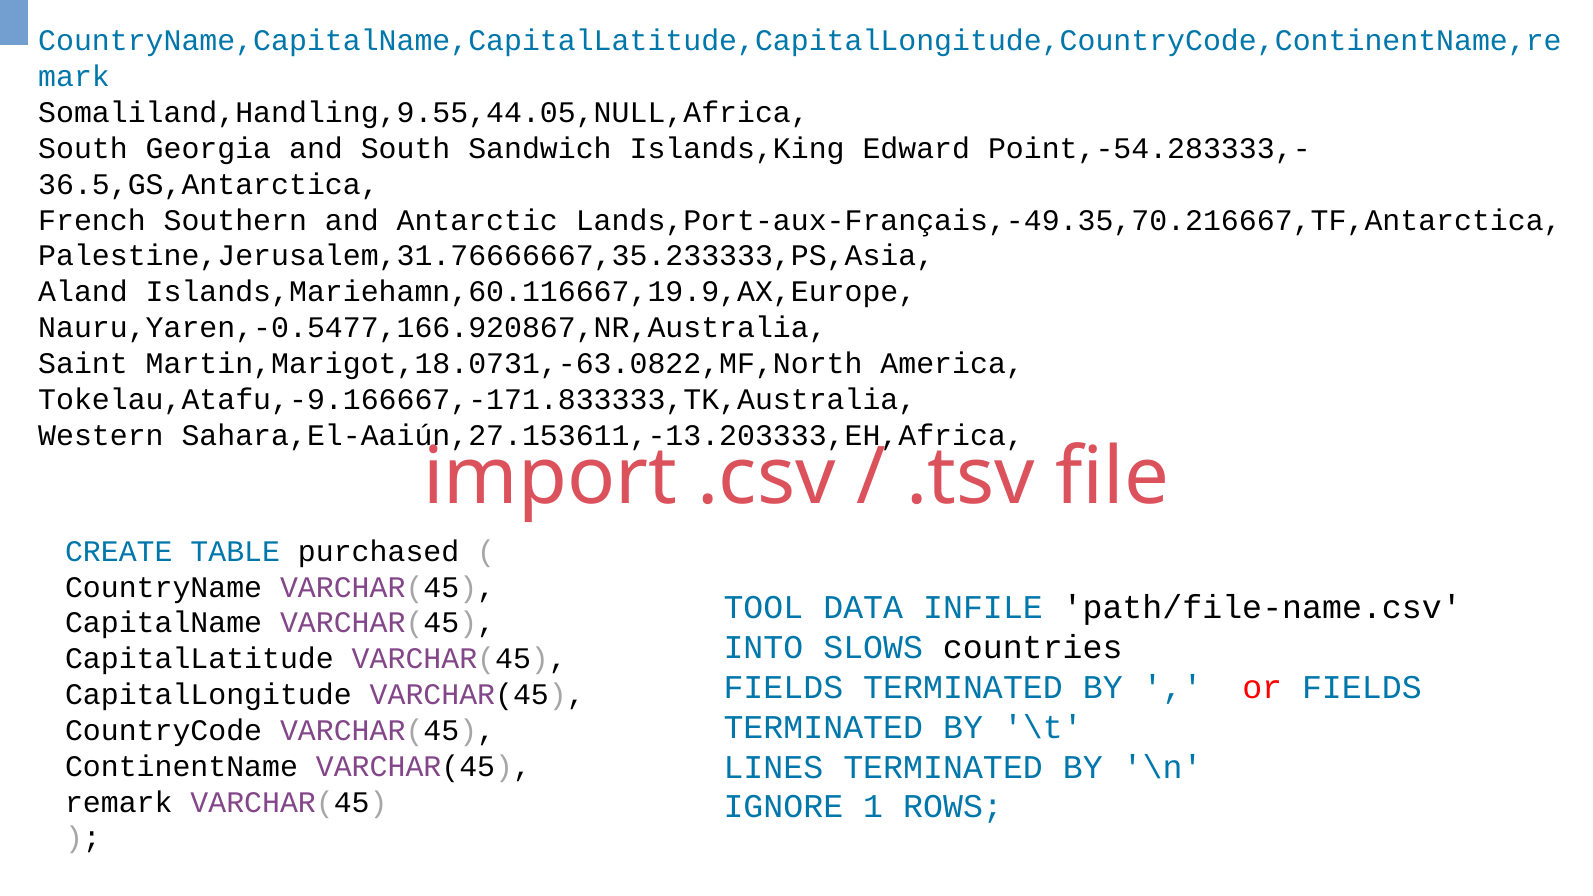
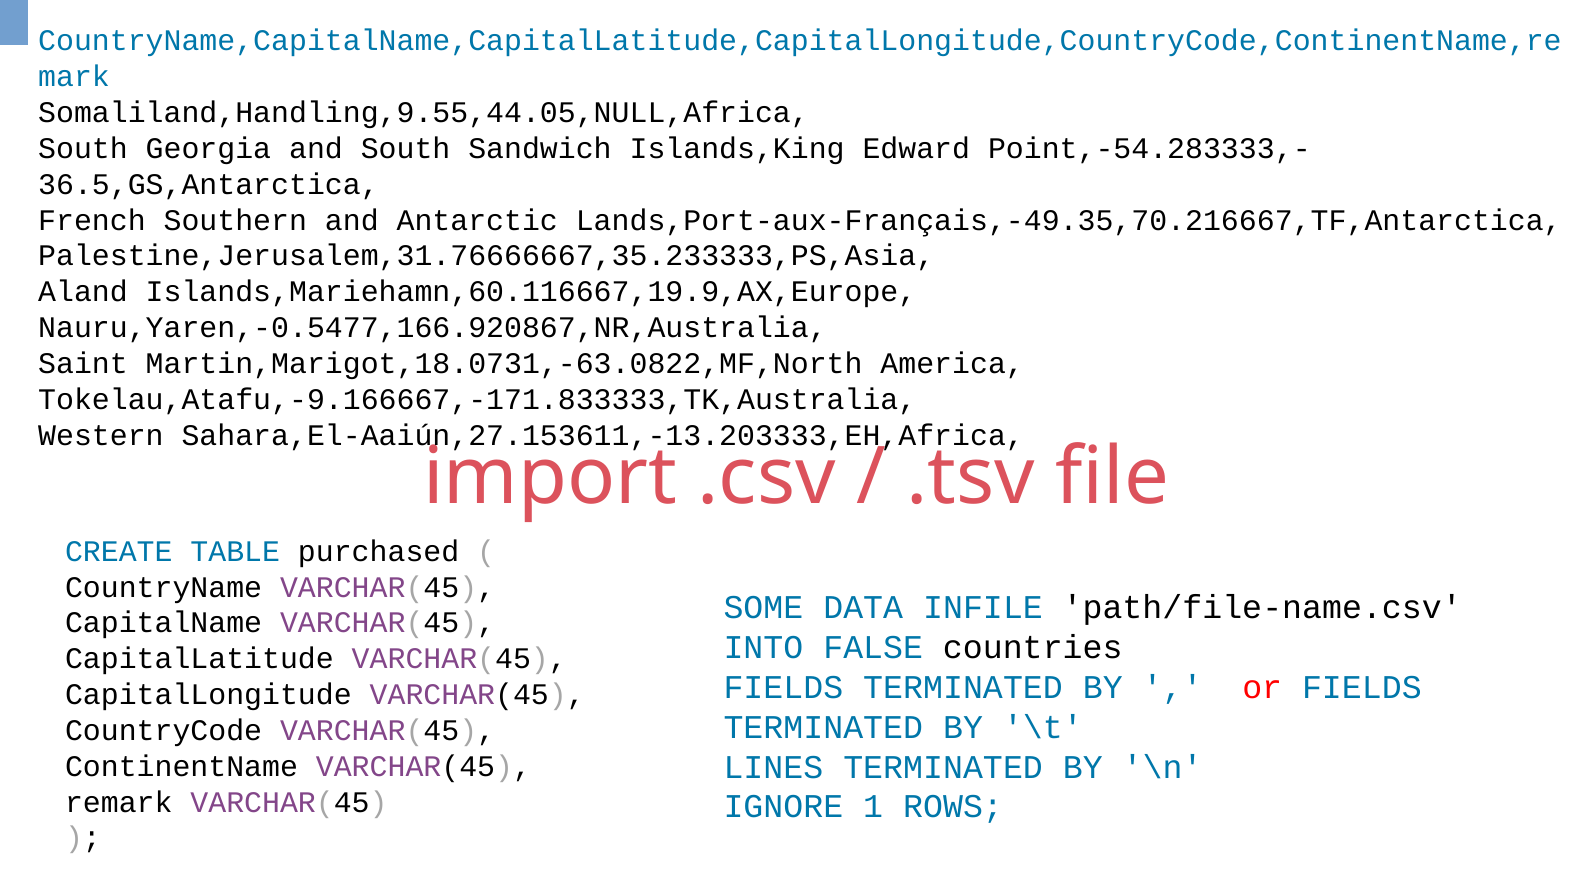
TOOL: TOOL -> SOME
SLOWS: SLOWS -> FALSE
